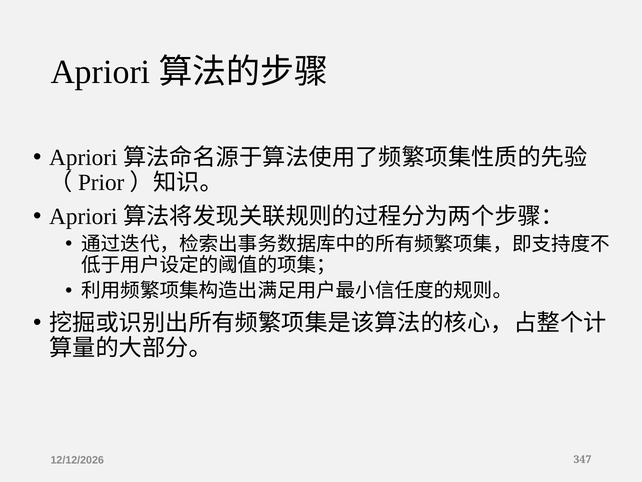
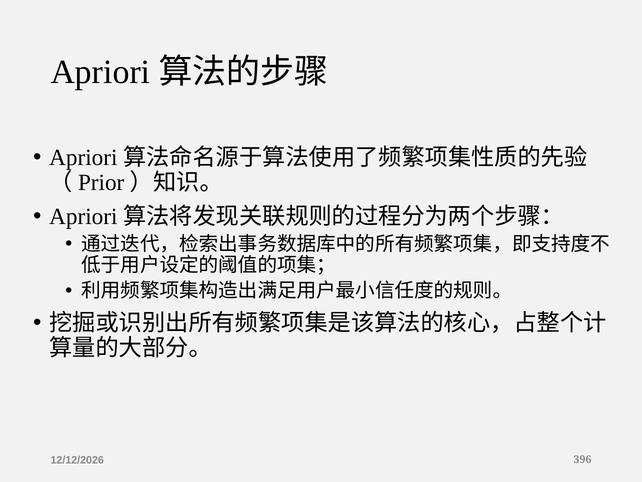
347: 347 -> 396
